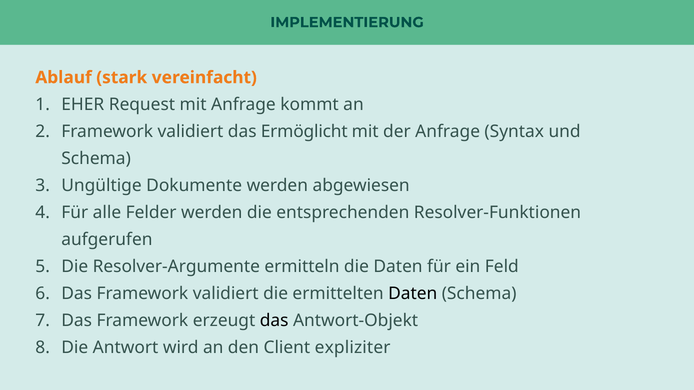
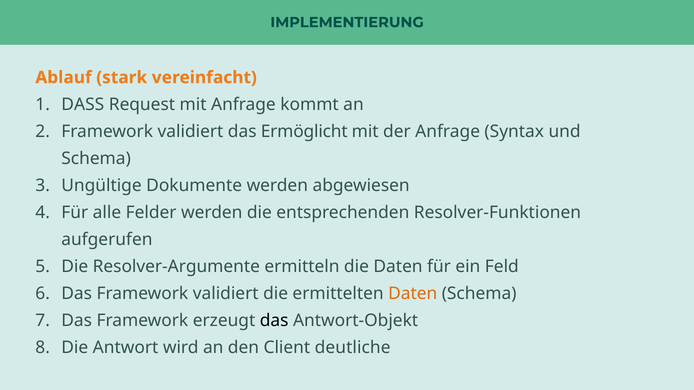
EHER: EHER -> DASS
Daten at (413, 294) colour: black -> orange
expliziter: expliziter -> deutliche
